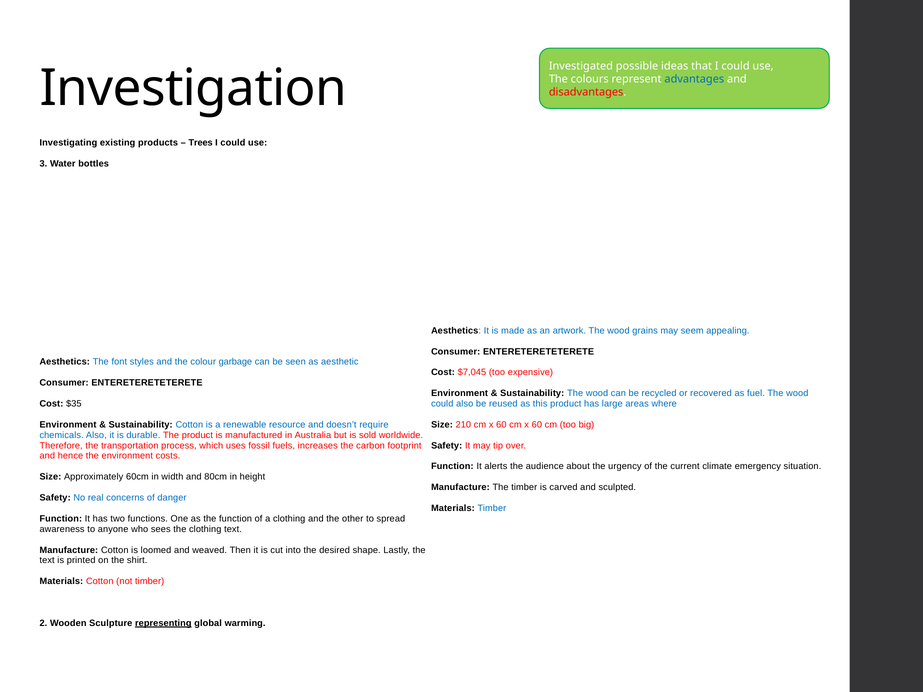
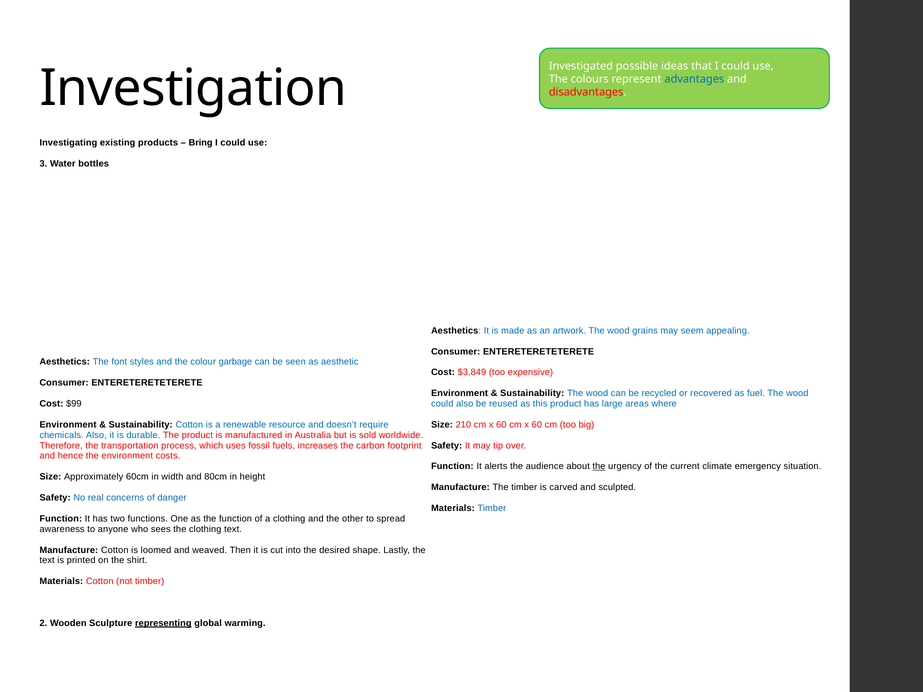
Trees: Trees -> Bring
$7,045: $7,045 -> $3,849
$35: $35 -> $99
the at (599, 467) underline: none -> present
